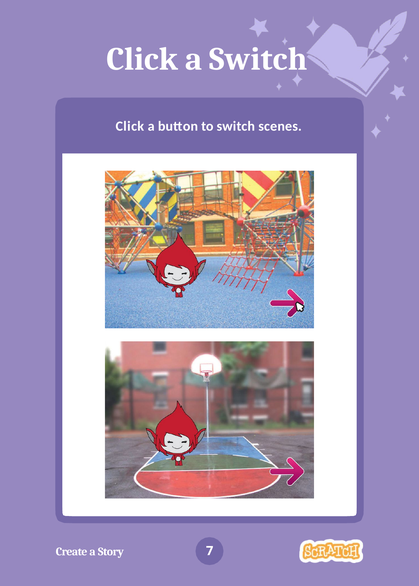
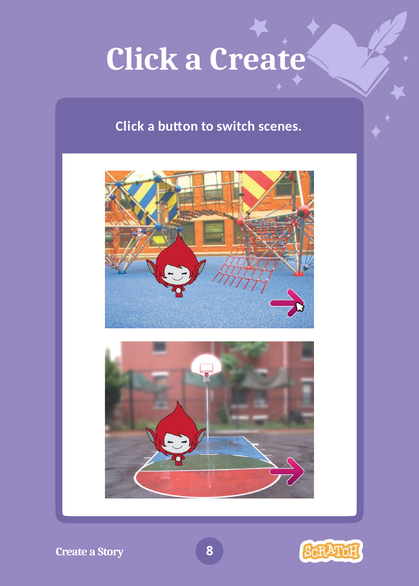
a Switch: Switch -> Create
7: 7 -> 8
